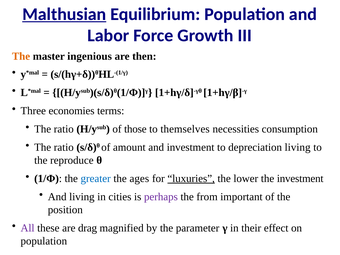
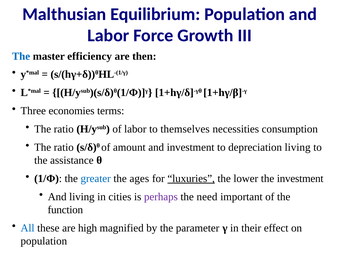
Malthusian underline: present -> none
The at (21, 56) colour: orange -> blue
ingenious: ingenious -> efficiency
of those: those -> labor
reproduce: reproduce -> assistance
from: from -> need
position: position -> function
All colour: purple -> blue
drag: drag -> high
